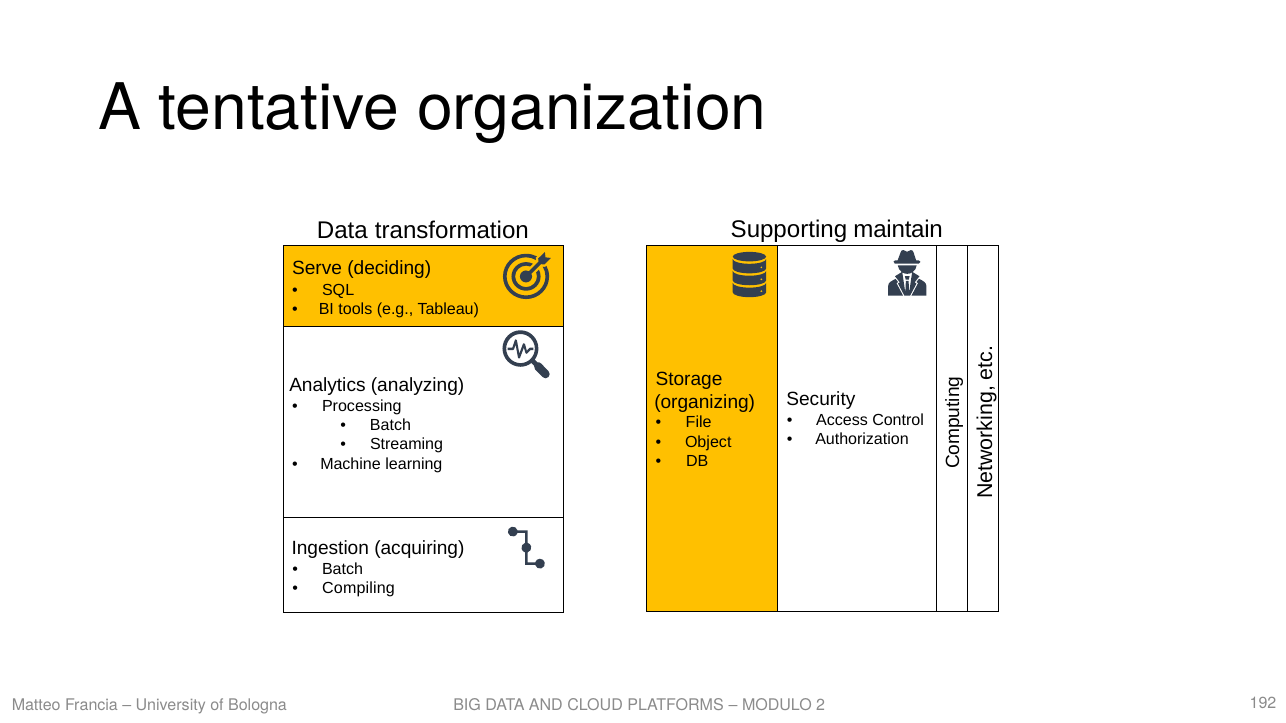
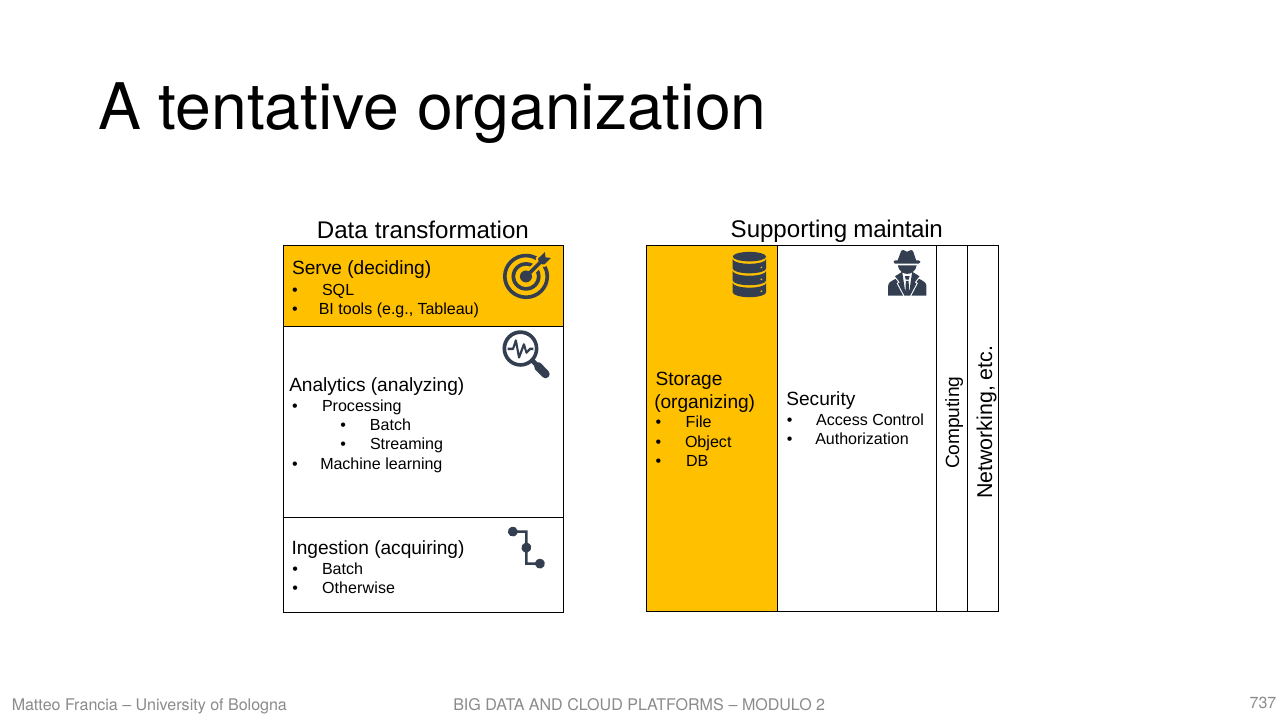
Compiling: Compiling -> Otherwise
192: 192 -> 737
